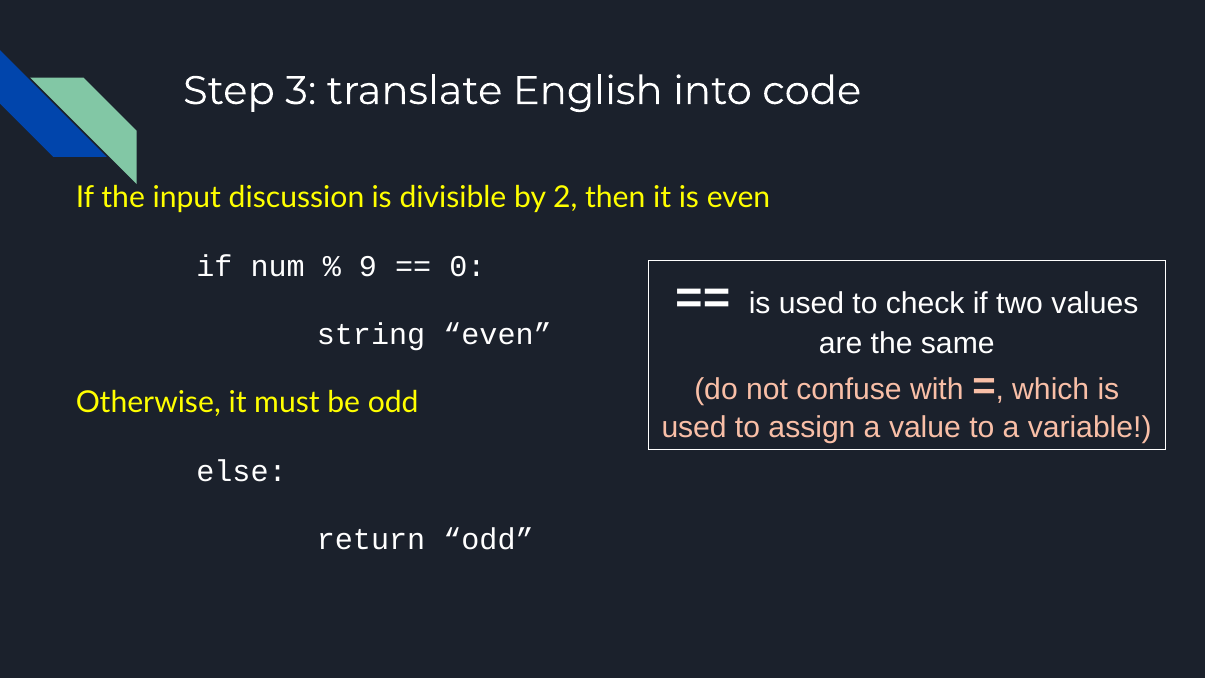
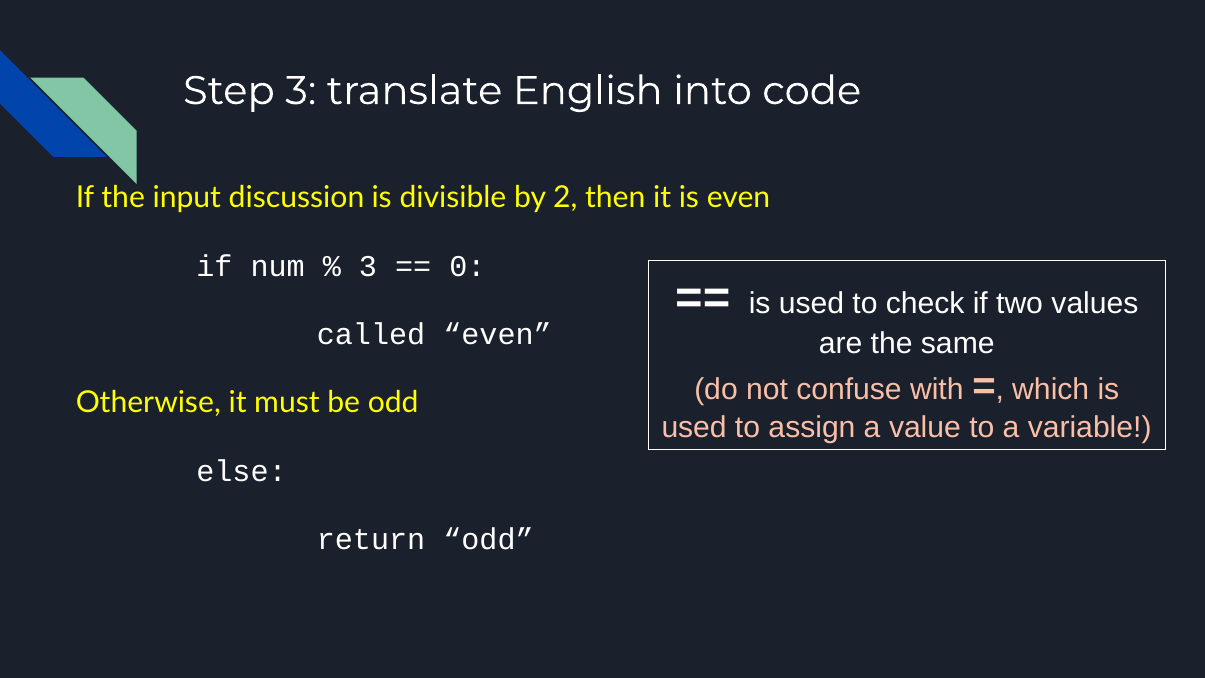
9 at (368, 266): 9 -> 3
string: string -> called
